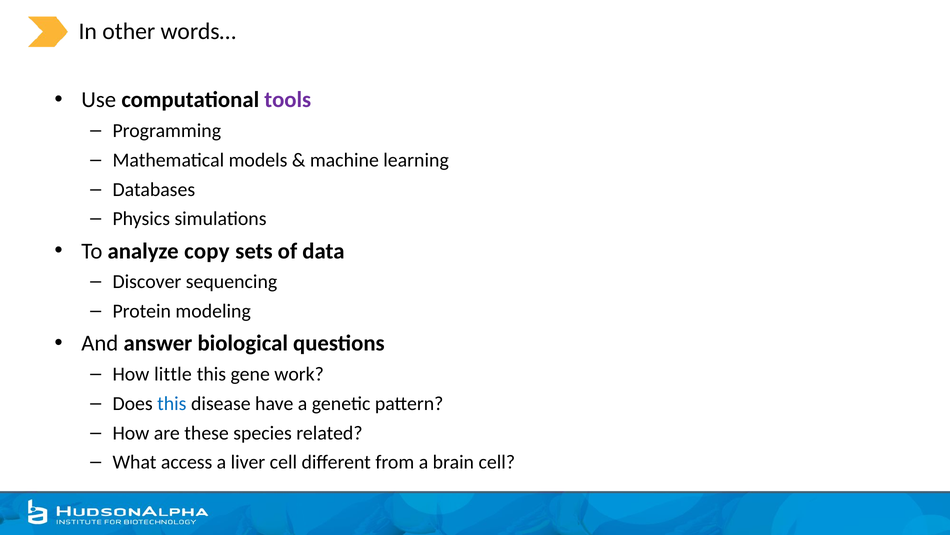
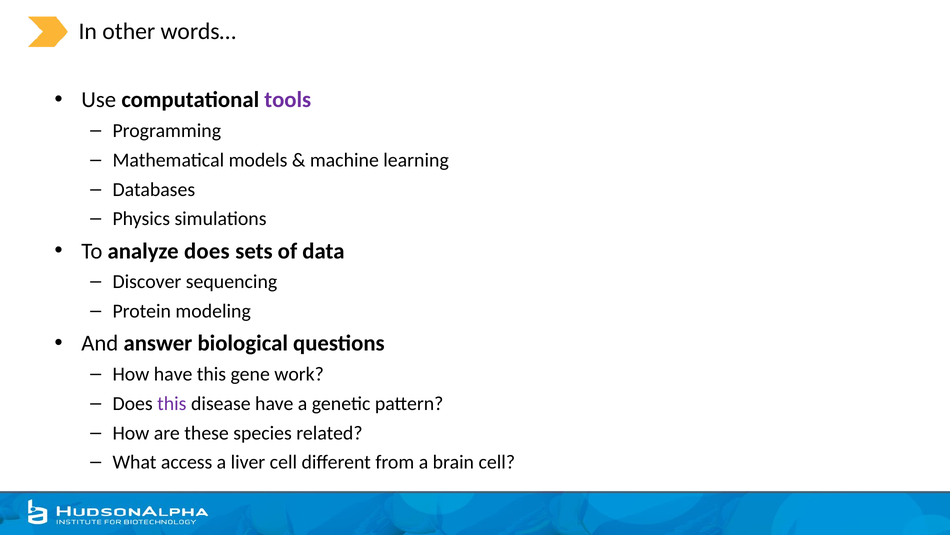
analyze copy: copy -> does
How little: little -> have
this at (172, 403) colour: blue -> purple
